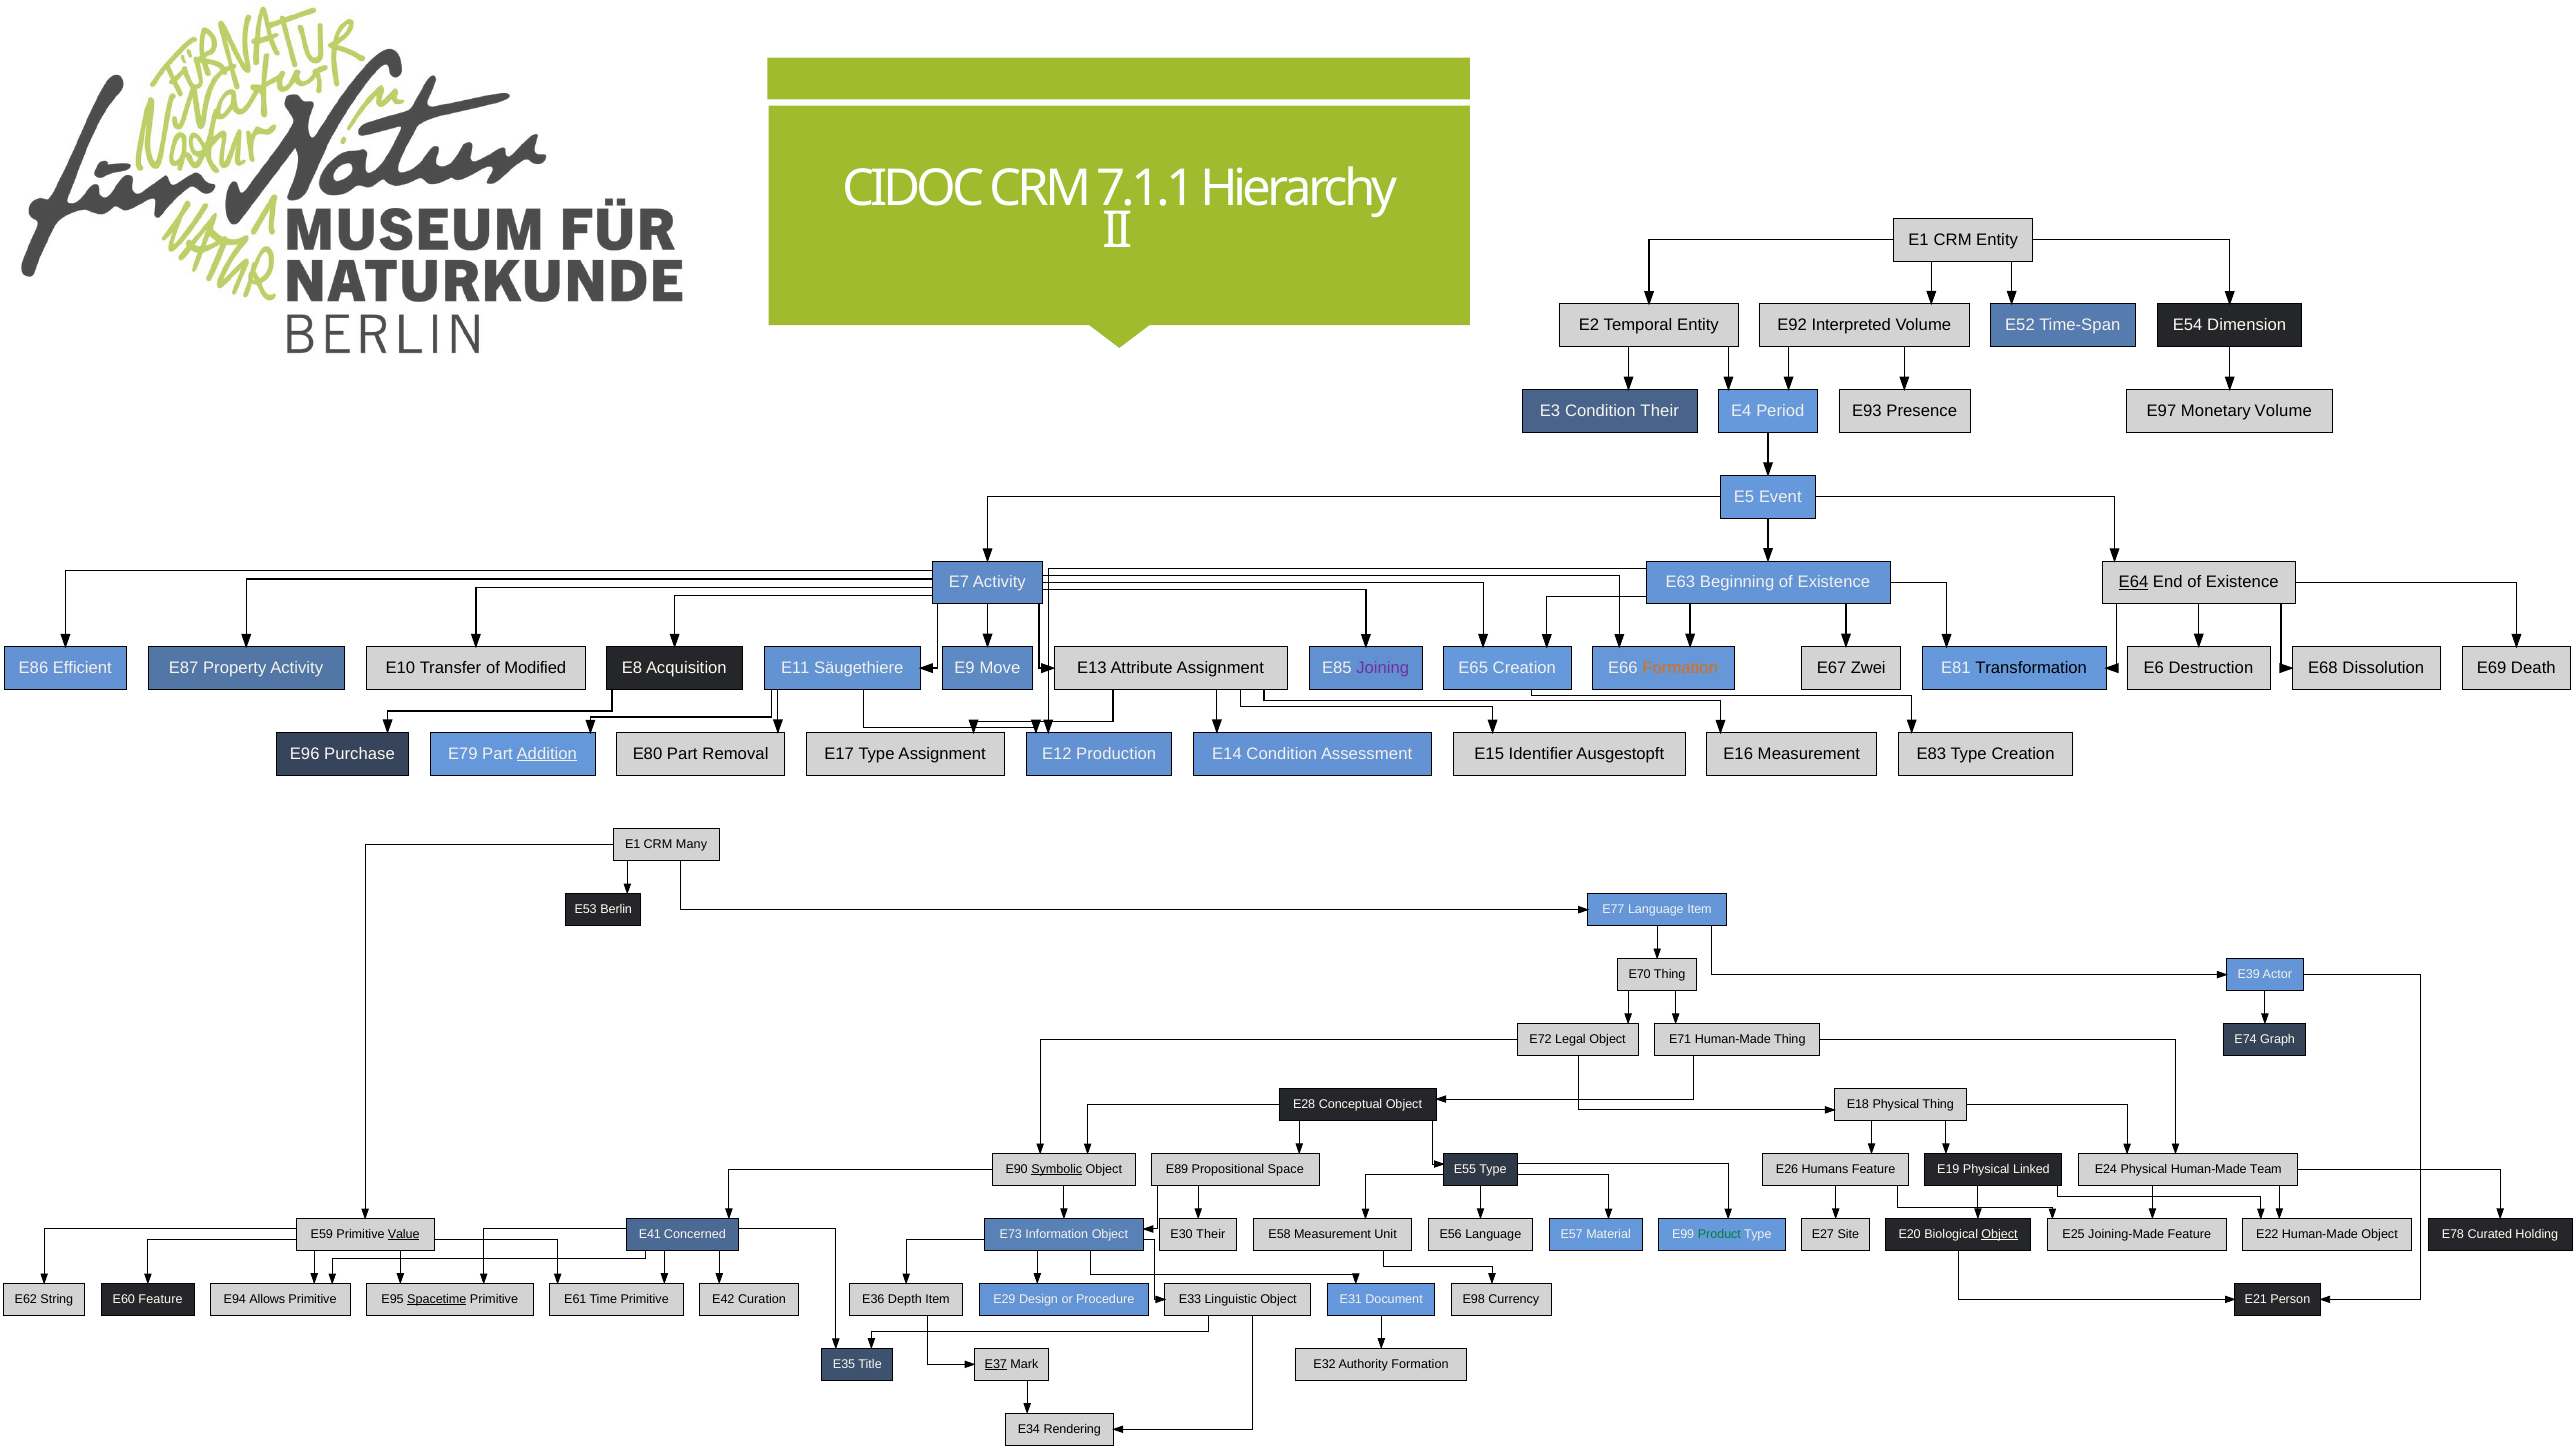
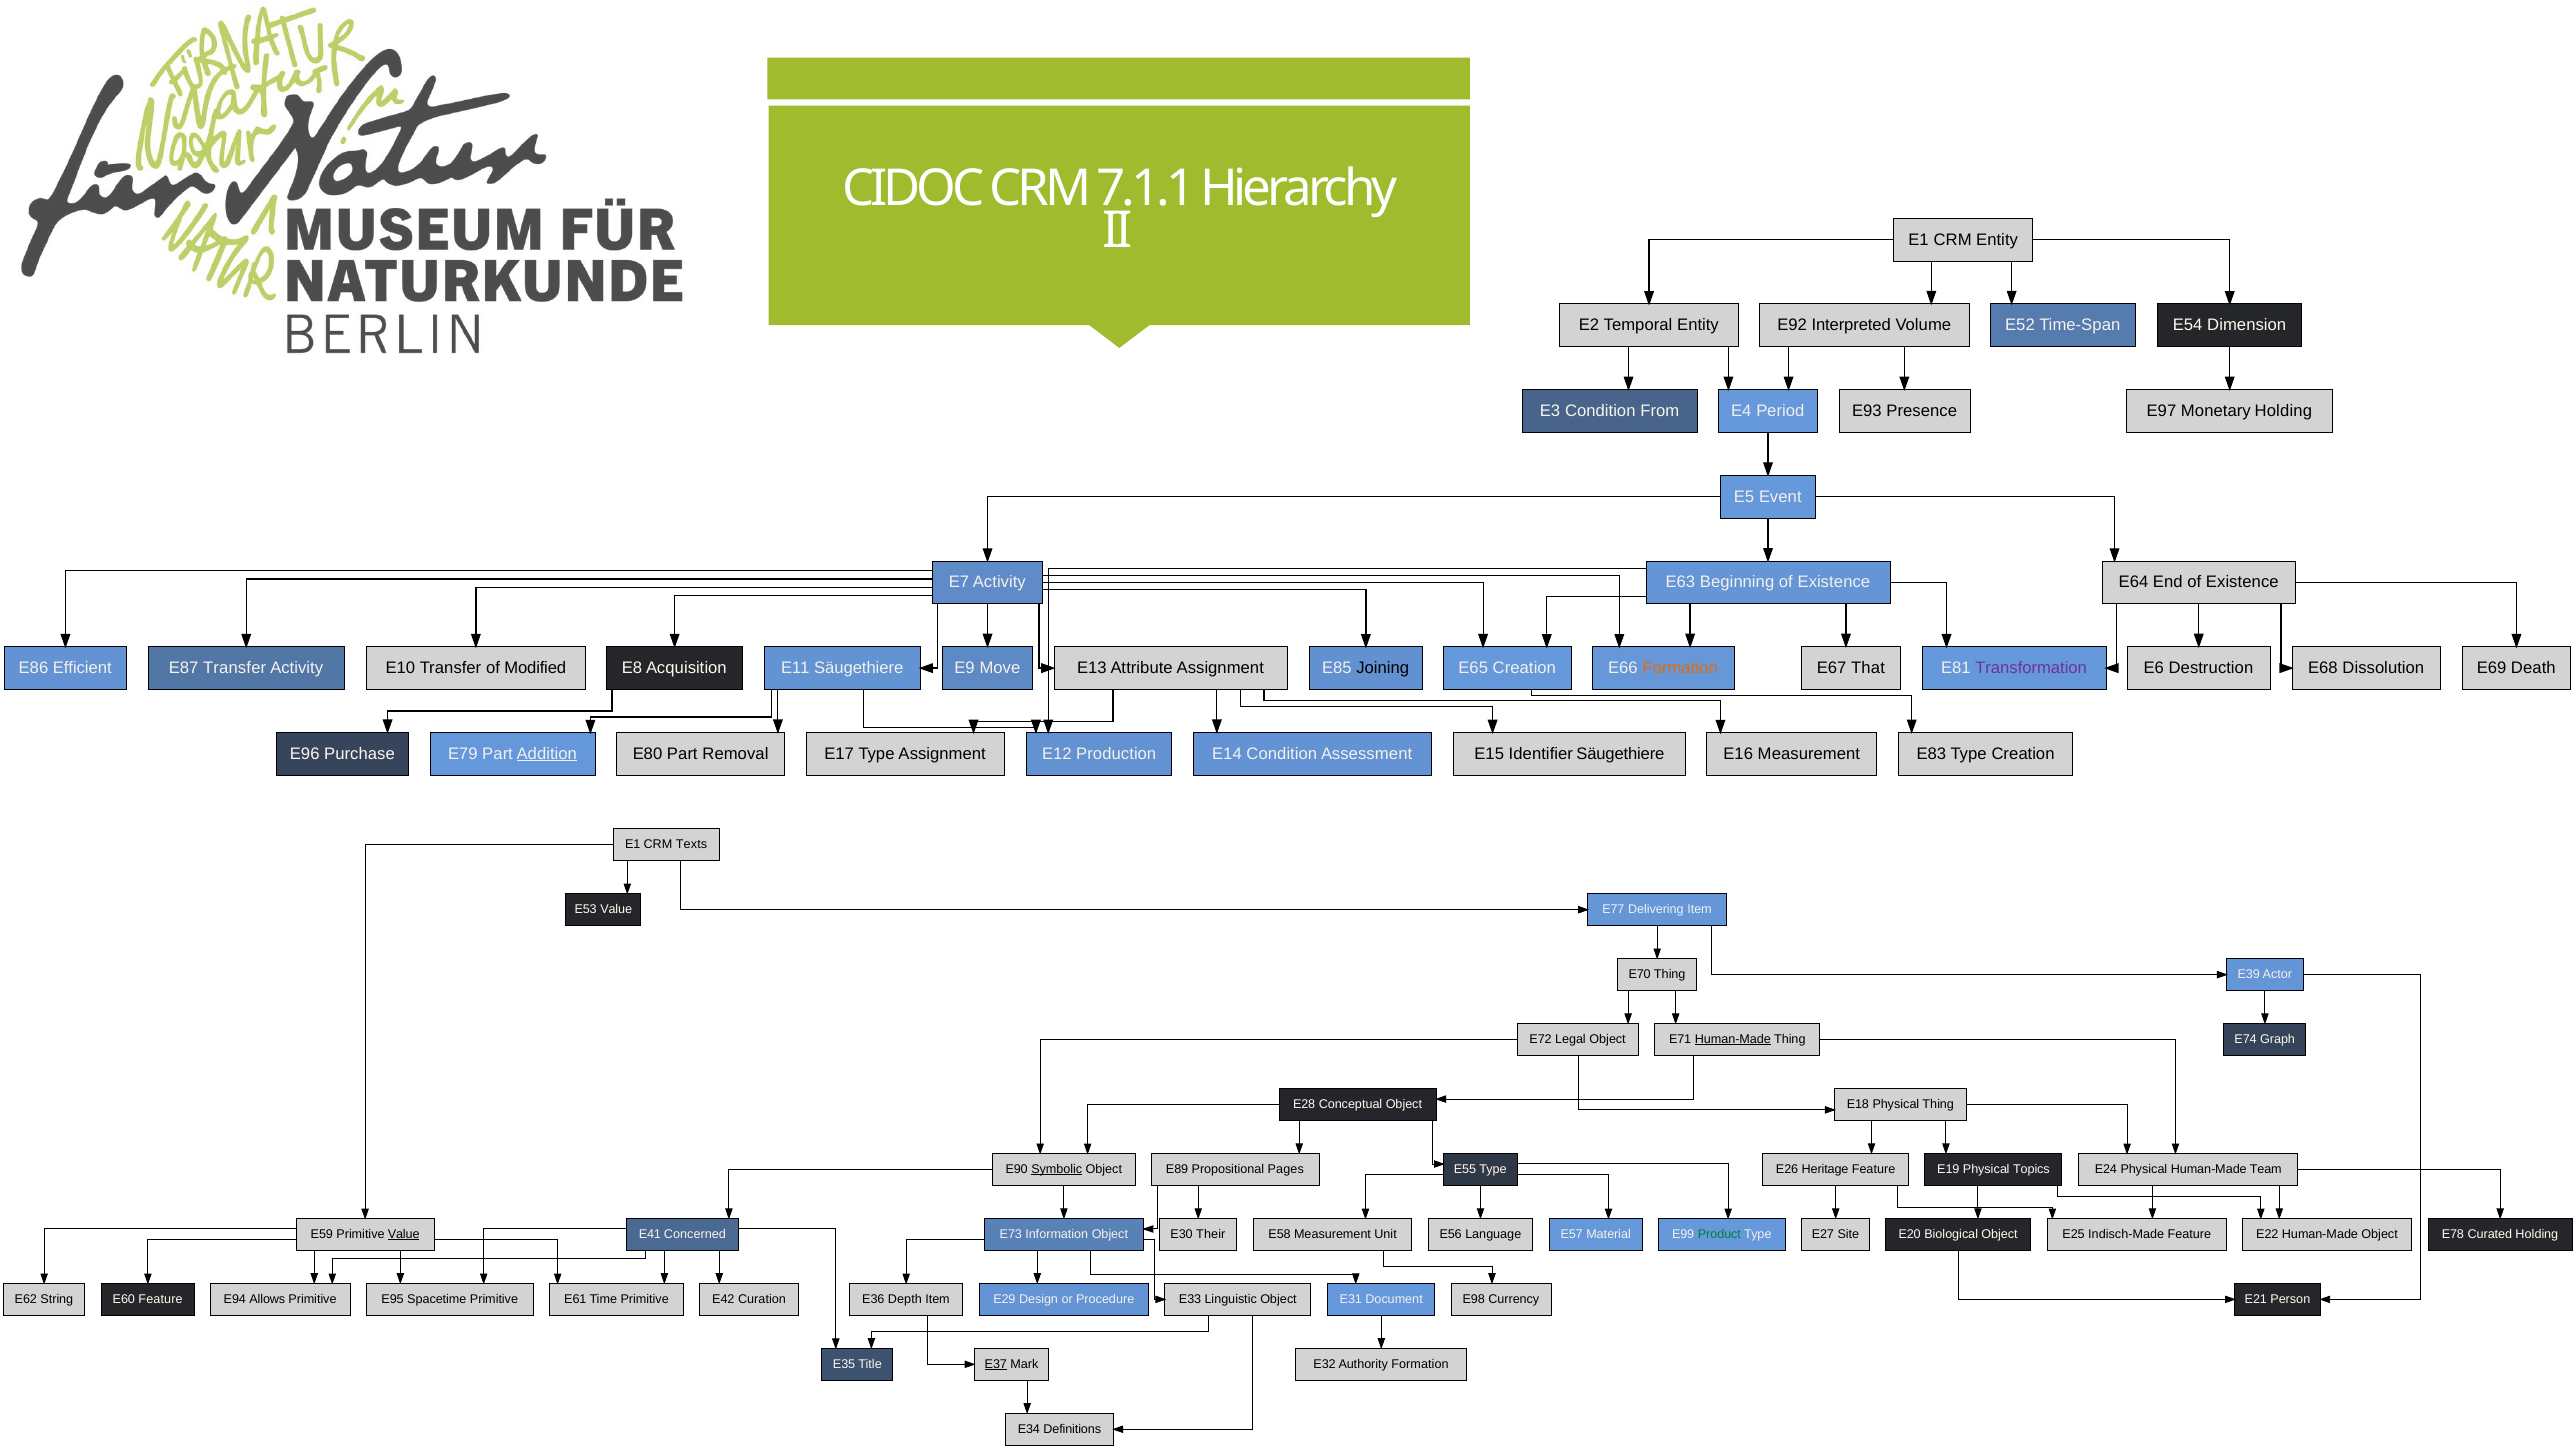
Condition Their: Their -> From
Monetary Volume: Volume -> Holding
E64 underline: present -> none
E87 Property: Property -> Transfer
Joining colour: purple -> black
Zwei: Zwei -> That
Transformation colour: black -> purple
Identifier Ausgestopft: Ausgestopft -> Säugethiere
Many: Many -> Texts
E53 Berlin: Berlin -> Value
E77 Language: Language -> Delivering
Human-Made at (1733, 1039) underline: none -> present
Space: Space -> Pages
Humans: Humans -> Heritage
Linked: Linked -> Topics
Object at (2000, 1234) underline: present -> none
Joining-Made: Joining-Made -> Indisch-Made
Spacetime underline: present -> none
Rendering: Rendering -> Definitions
